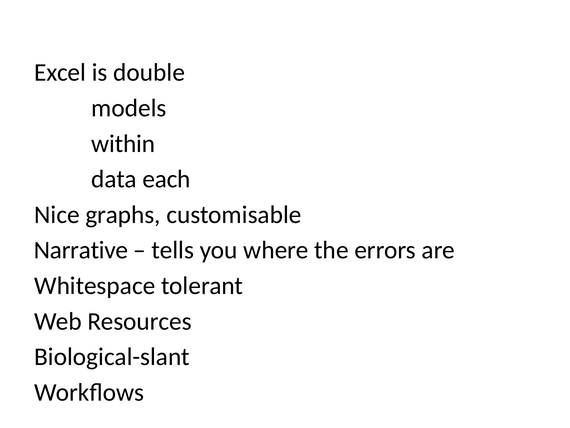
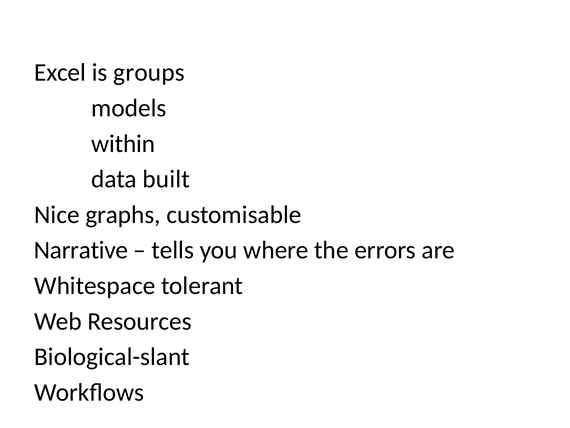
double: double -> groups
each: each -> built
